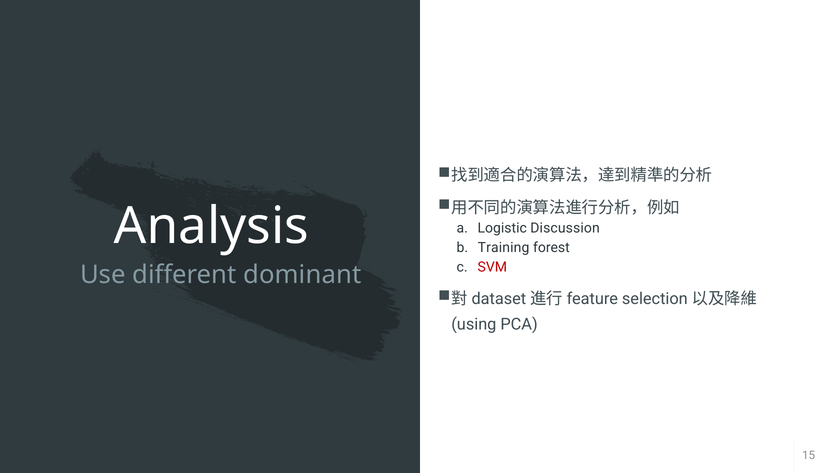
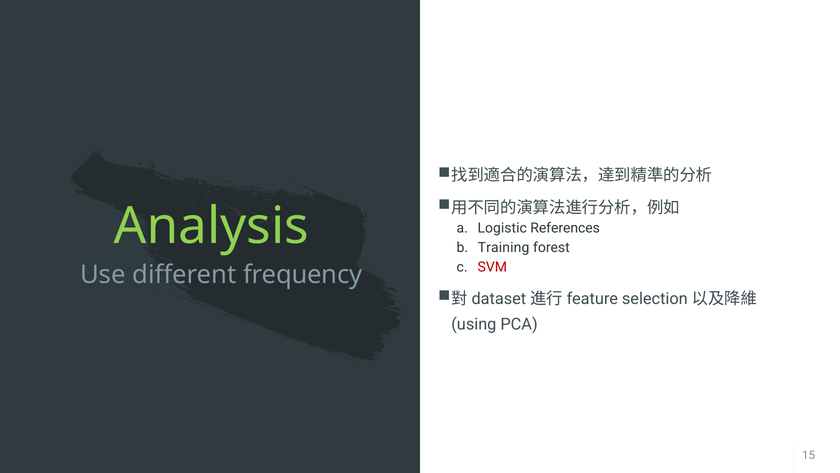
Analysis colour: white -> light green
Discussion: Discussion -> References
dominant: dominant -> frequency
